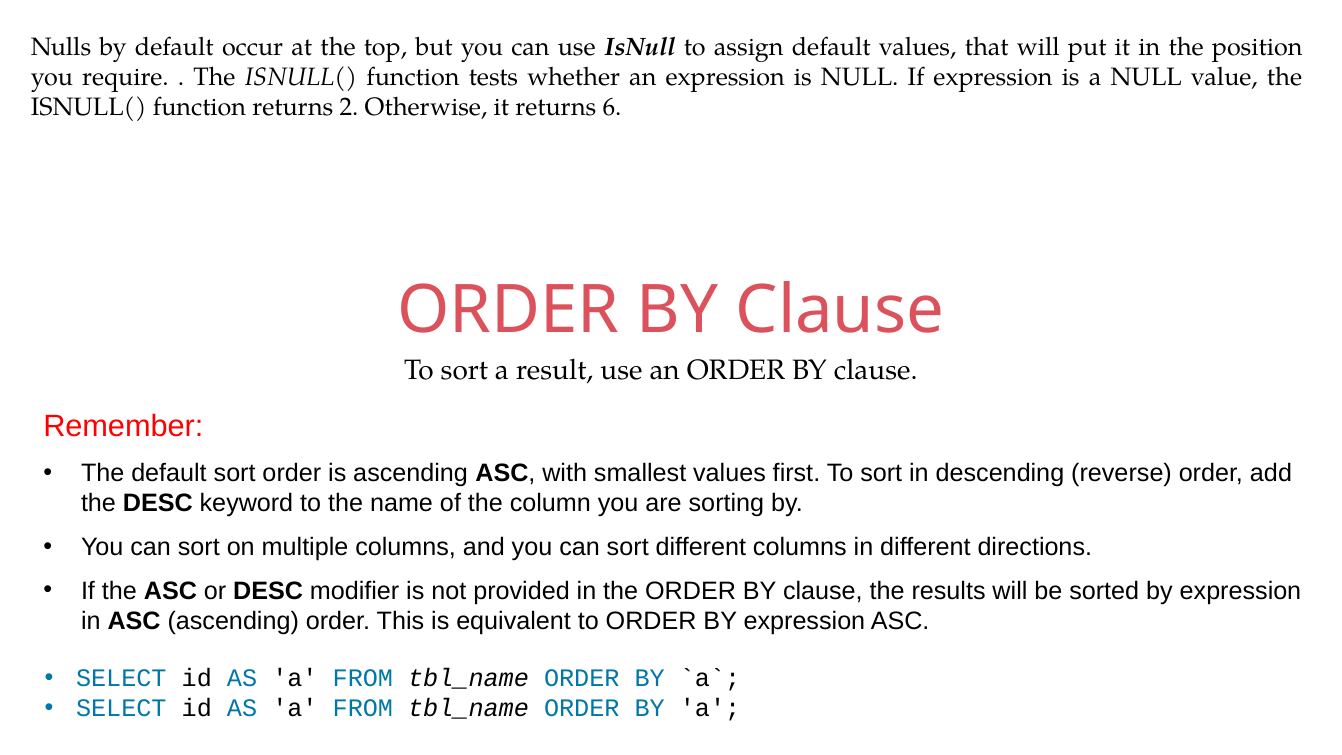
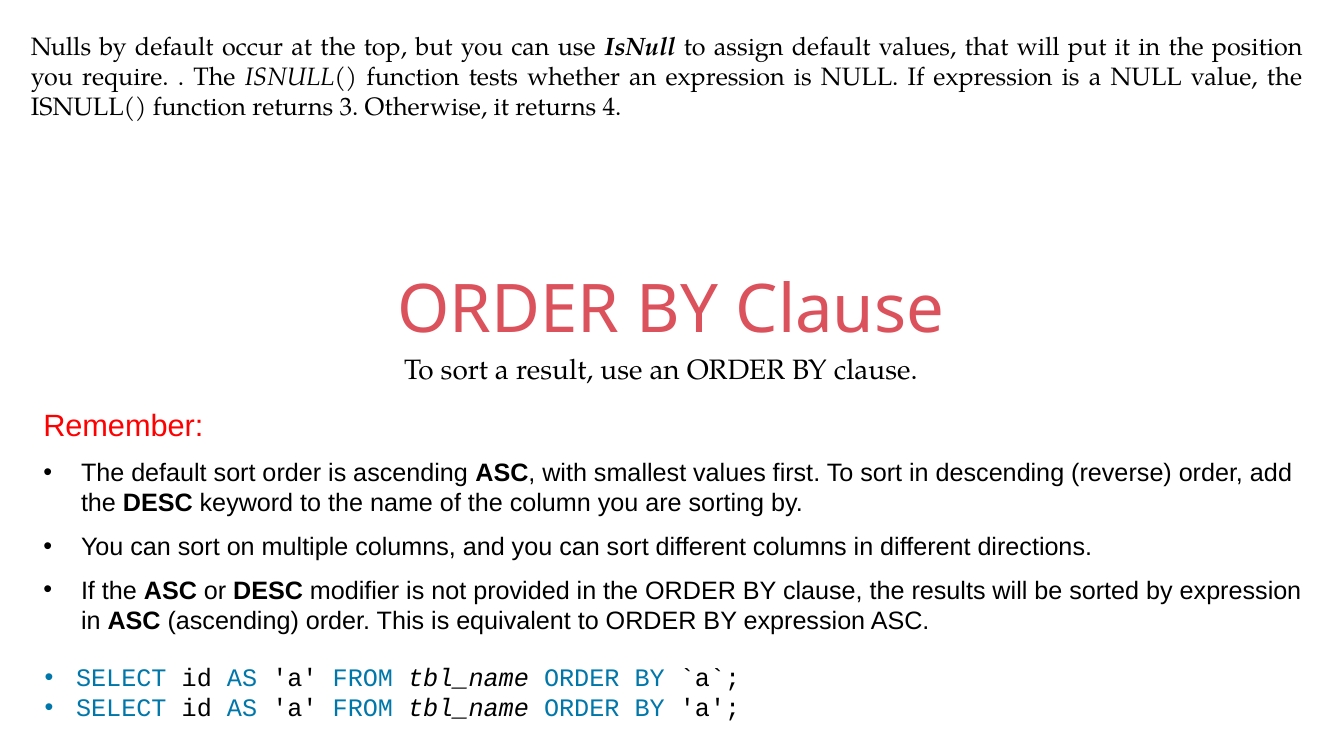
2: 2 -> 3
6: 6 -> 4
